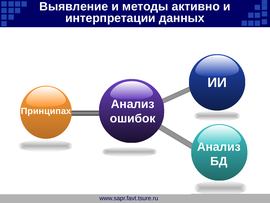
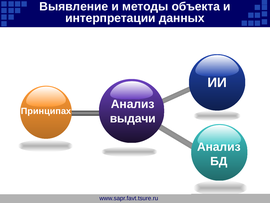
активно: активно -> объекта
ошибок: ошибок -> выдачи
